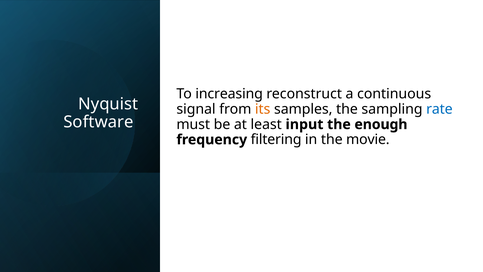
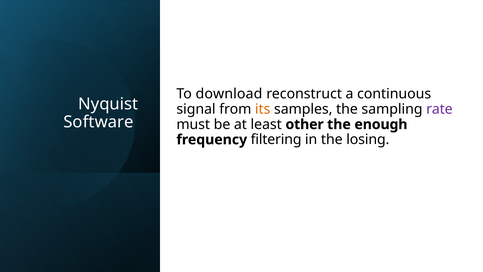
increasing: increasing -> download
rate colour: blue -> purple
input: input -> other
movie: movie -> losing
